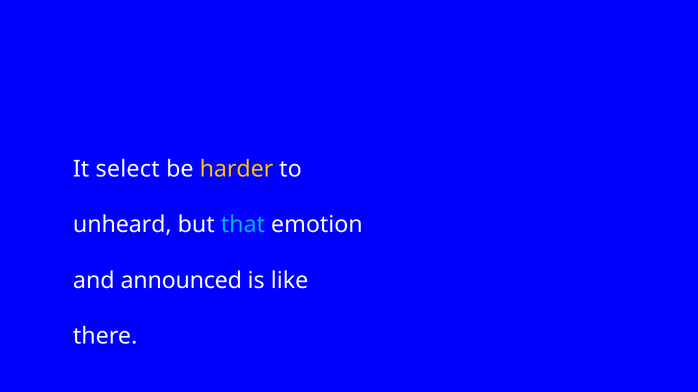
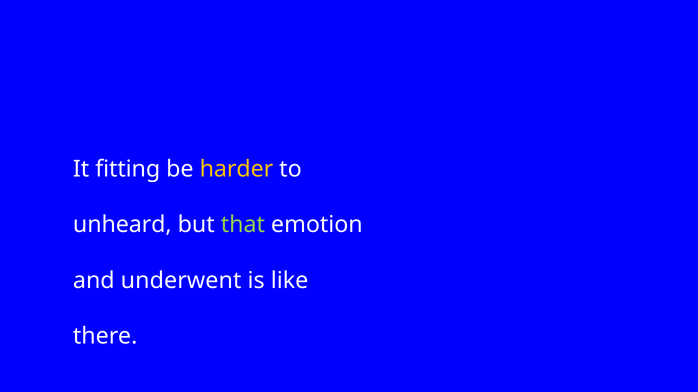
select: select -> fitting
that colour: light blue -> light green
announced: announced -> underwent
